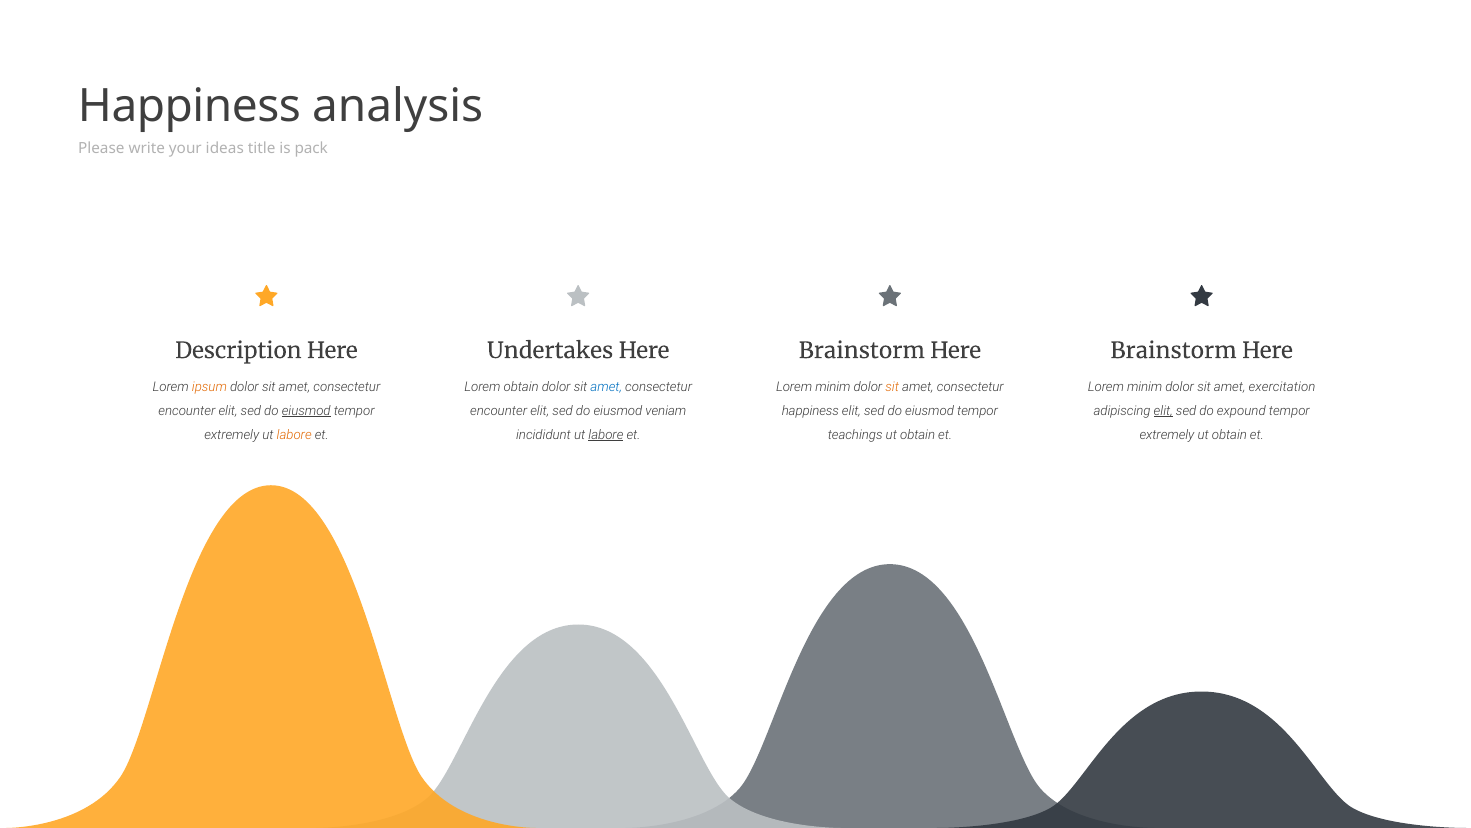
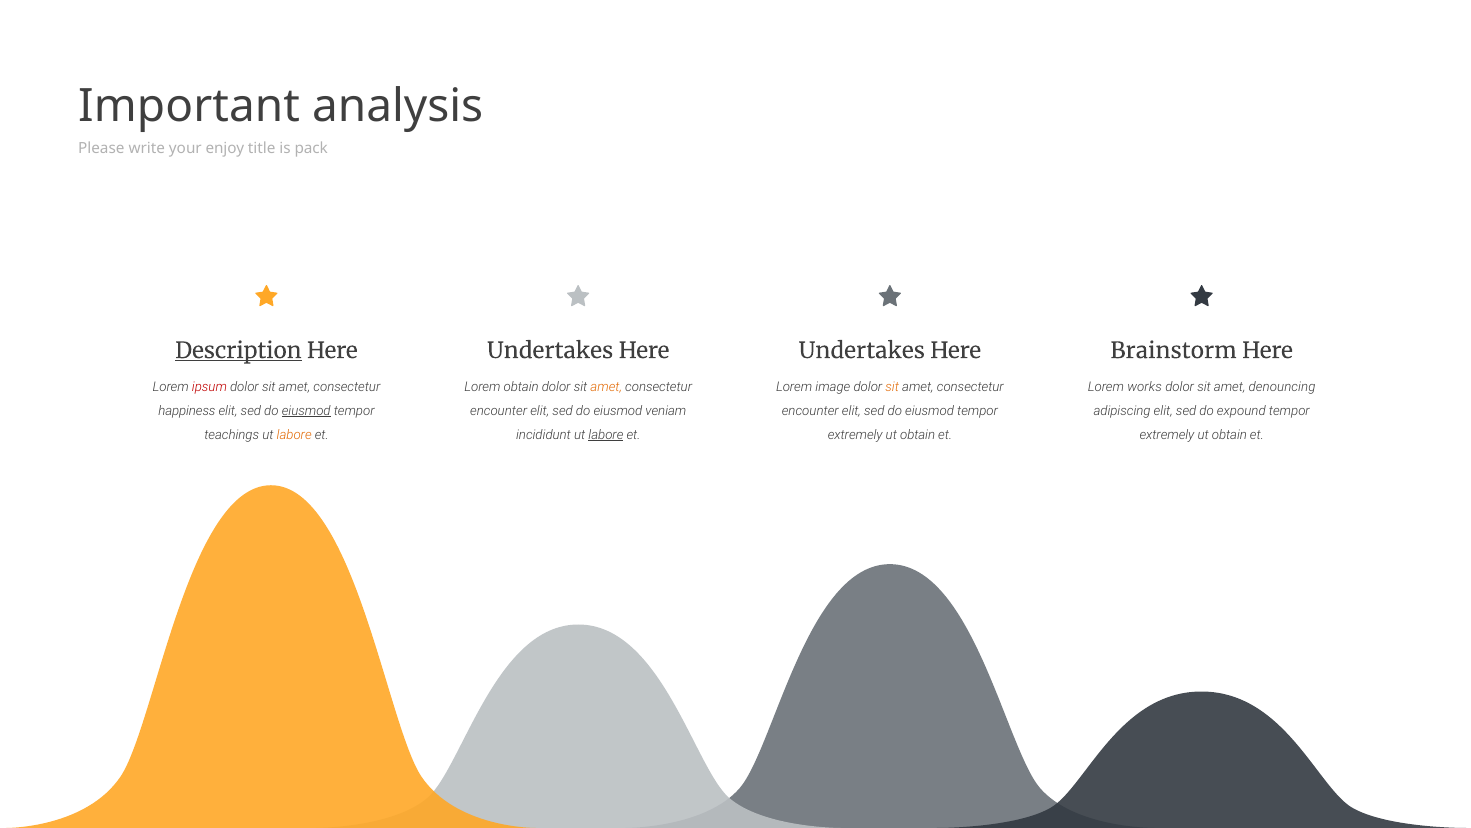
Happiness at (189, 106): Happiness -> Important
ideas: ideas -> enjoy
Description underline: none -> present
Brainstorm at (862, 351): Brainstorm -> Undertakes
ipsum colour: orange -> red
amet at (606, 387) colour: blue -> orange
minim at (833, 387): minim -> image
minim at (1145, 387): minim -> works
exercitation: exercitation -> denouncing
encounter at (187, 411): encounter -> happiness
happiness at (810, 411): happiness -> encounter
elit at (1163, 411) underline: present -> none
extremely at (232, 435): extremely -> teachings
teachings at (855, 435): teachings -> extremely
